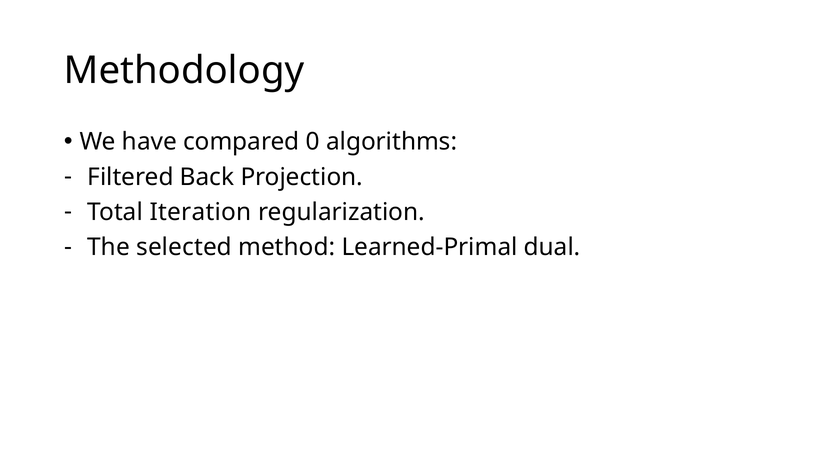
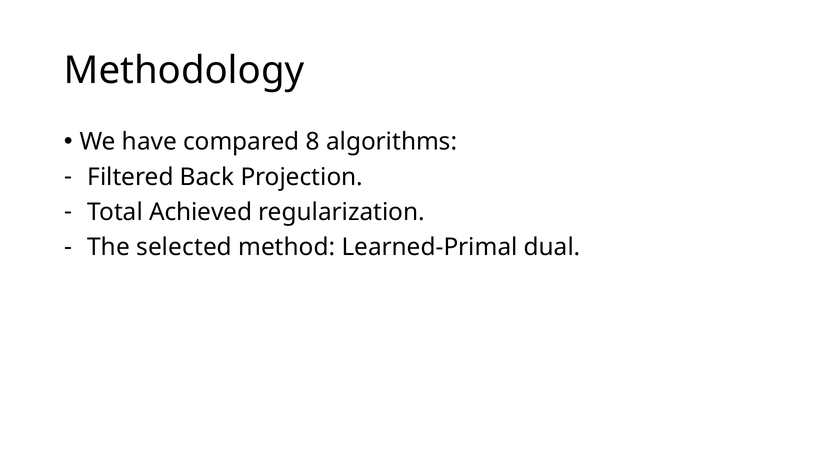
0: 0 -> 8
Iteration: Iteration -> Achieved
